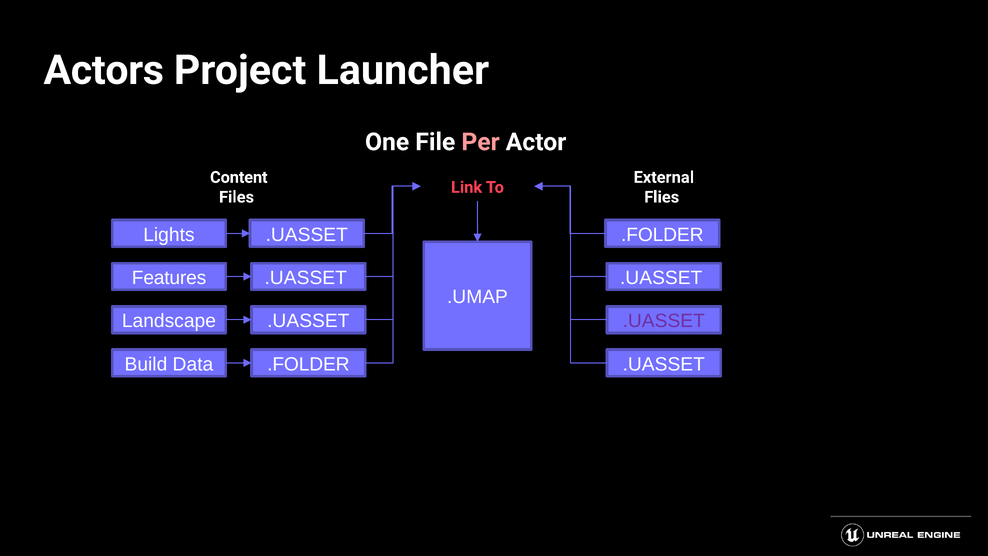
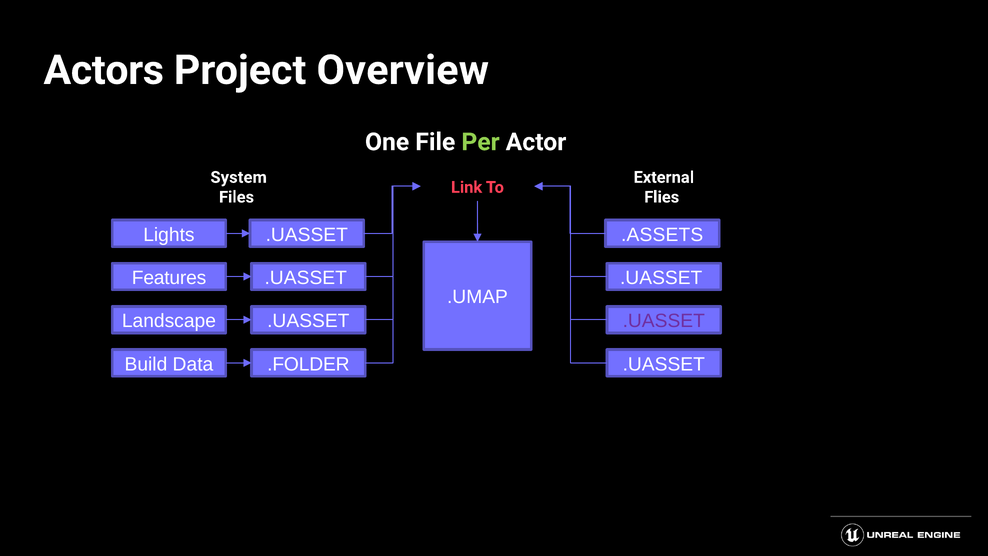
Launcher: Launcher -> Overview
Per colour: pink -> light green
Content: Content -> System
.FOLDER at (662, 235): .FOLDER -> .ASSETS
